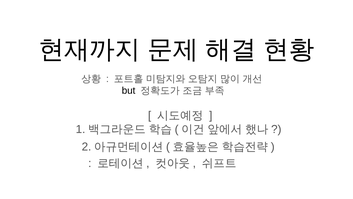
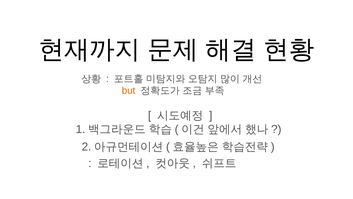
but colour: black -> orange
